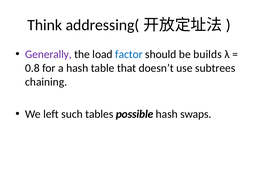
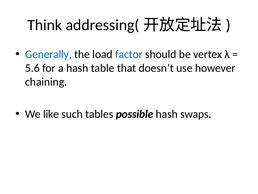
Generally colour: purple -> blue
builds: builds -> vertex
0.8: 0.8 -> 5.6
subtrees: subtrees -> however
left: left -> like
